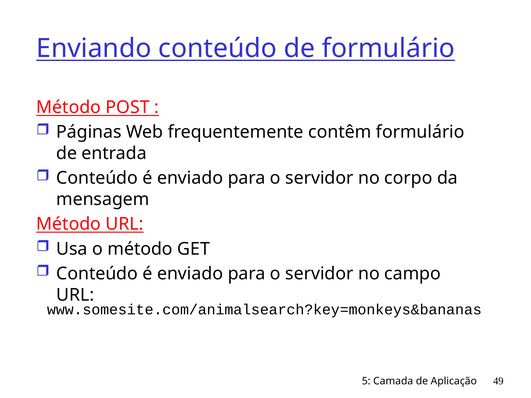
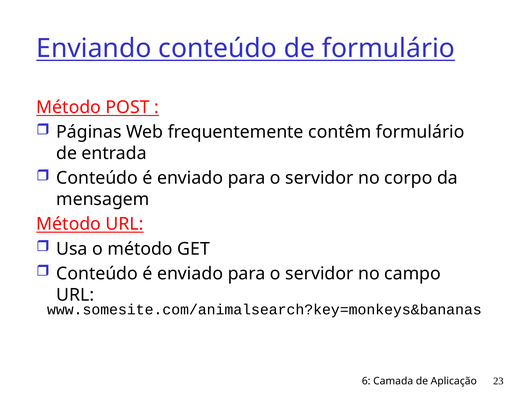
5: 5 -> 6
49: 49 -> 23
